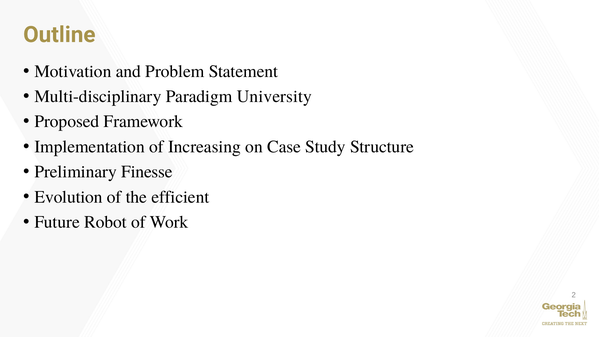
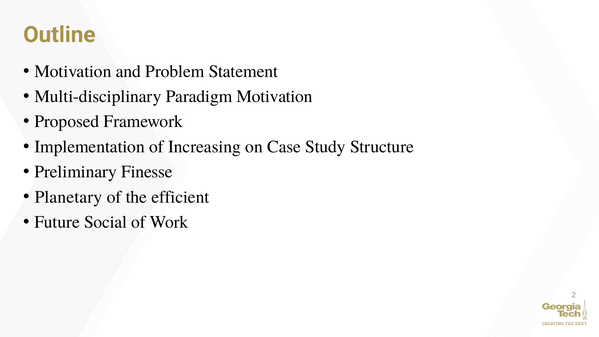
Paradigm University: University -> Motivation
Evolution: Evolution -> Planetary
Robot: Robot -> Social
